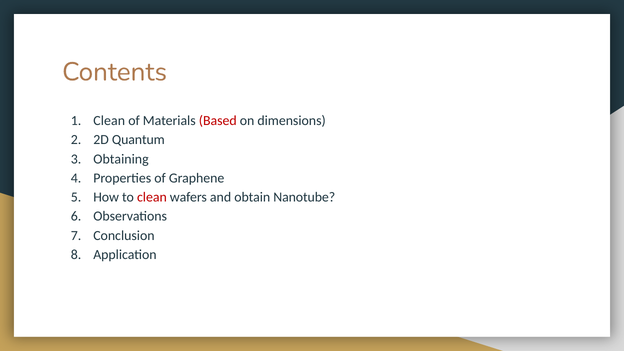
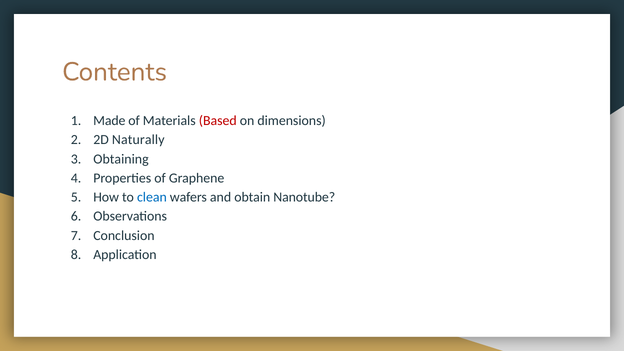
Clean at (109, 121): Clean -> Made
Quantum: Quantum -> Naturally
clean at (152, 197) colour: red -> blue
